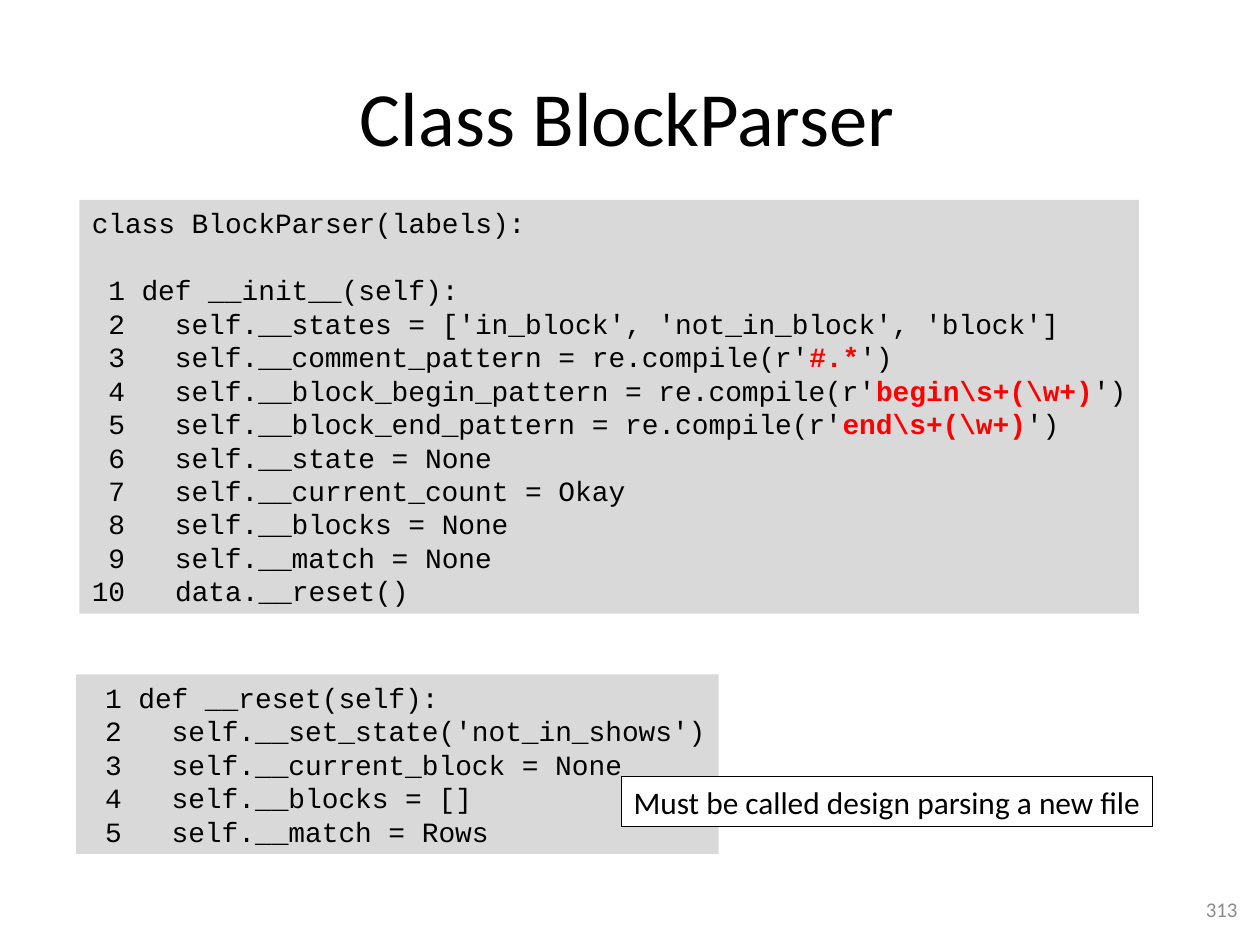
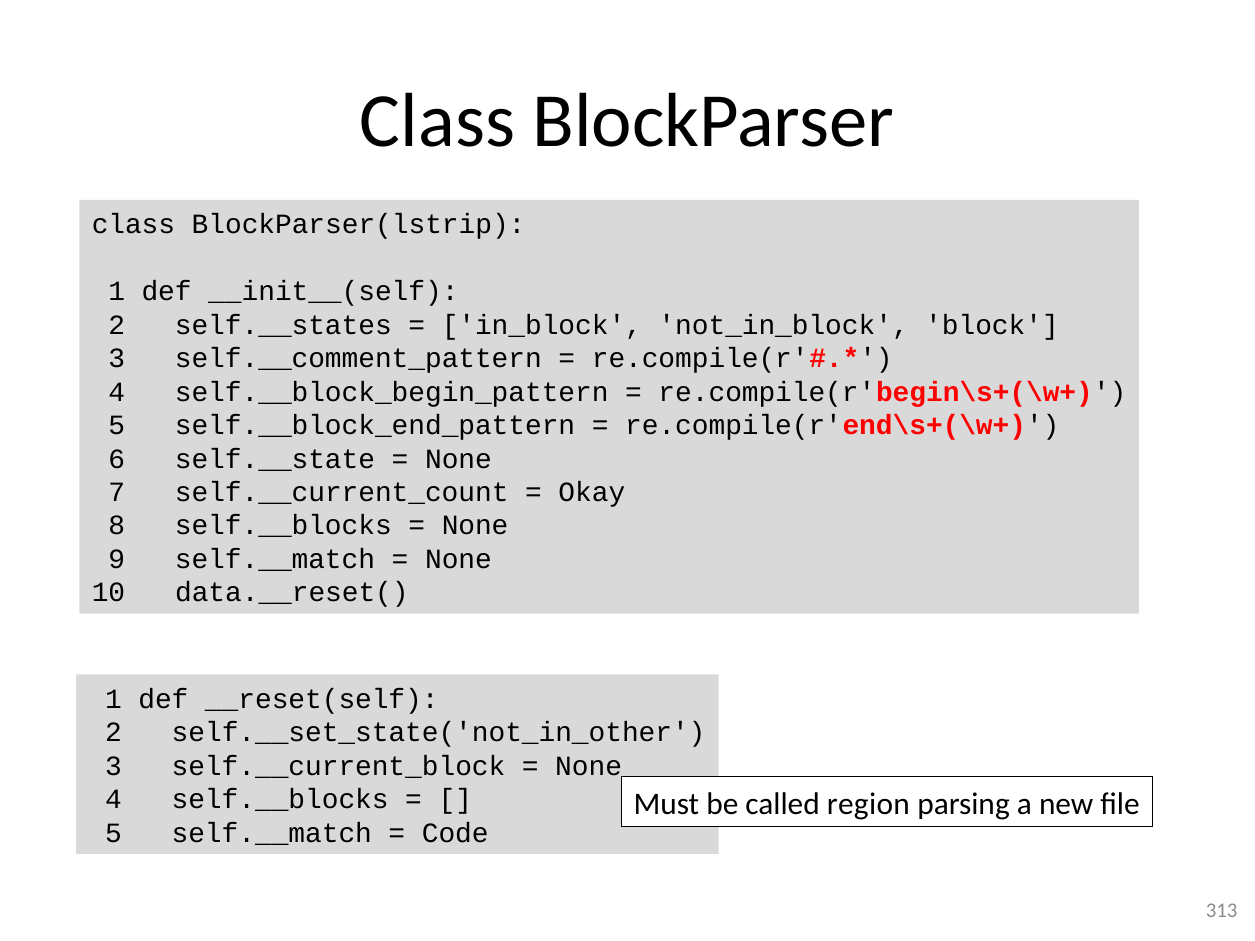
BlockParser(labels: BlockParser(labels -> BlockParser(lstrip
self.__set_state('not_in_shows: self.__set_state('not_in_shows -> self.__set_state('not_in_other
design: design -> region
Rows: Rows -> Code
